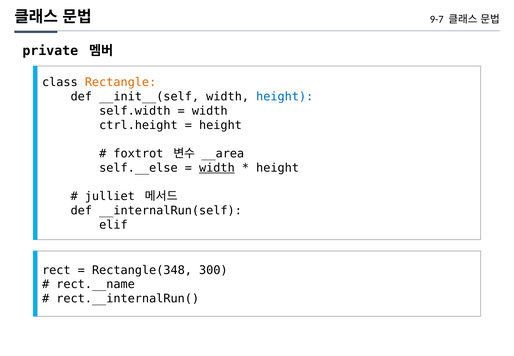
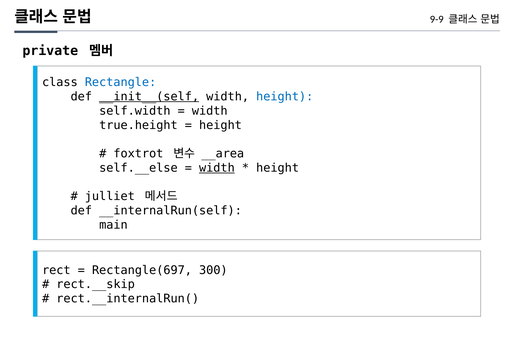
9-7: 9-7 -> 9-9
Rectangle colour: orange -> blue
__init__(self underline: none -> present
ctrl.height: ctrl.height -> true.height
elif: elif -> main
Rectangle(348: Rectangle(348 -> Rectangle(697
rect.__name: rect.__name -> rect.__skip
